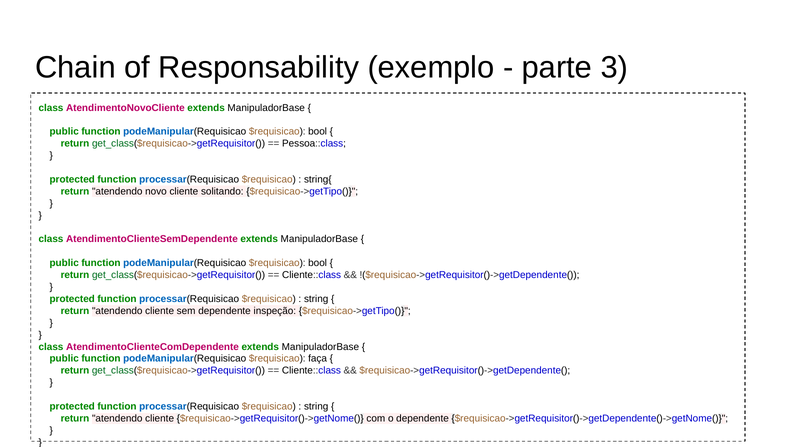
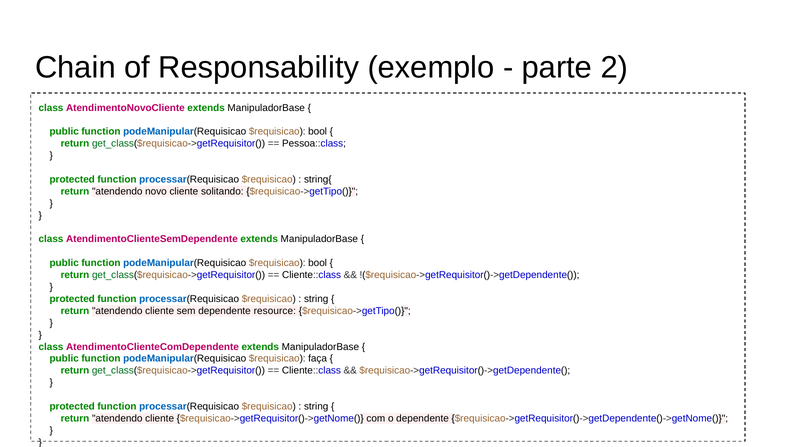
3: 3 -> 2
inspeção: inspeção -> resource
